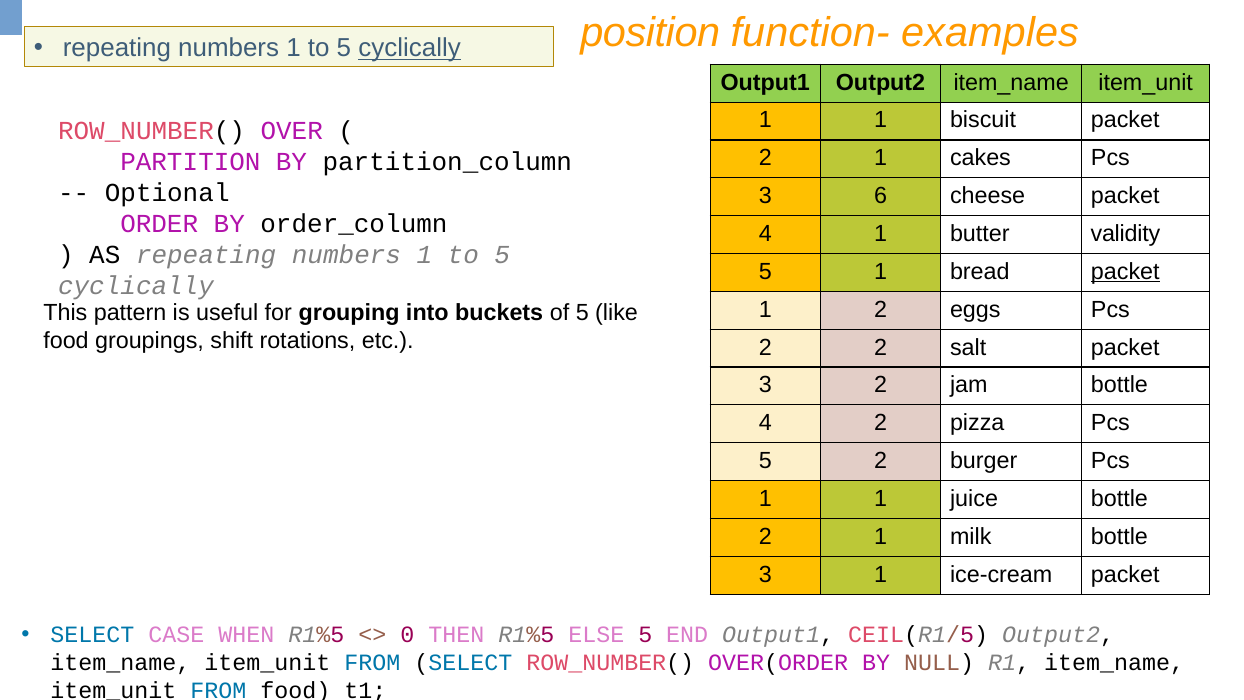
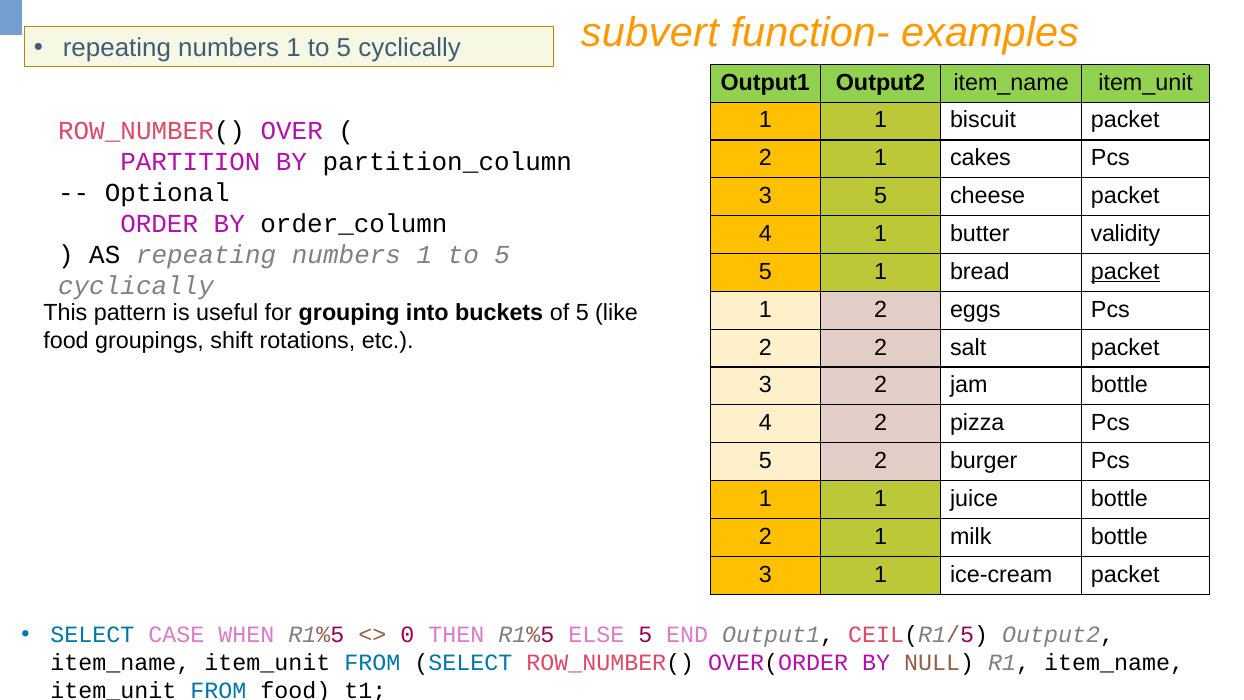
position: position -> subvert
cyclically at (410, 48) underline: present -> none
3 6: 6 -> 5
